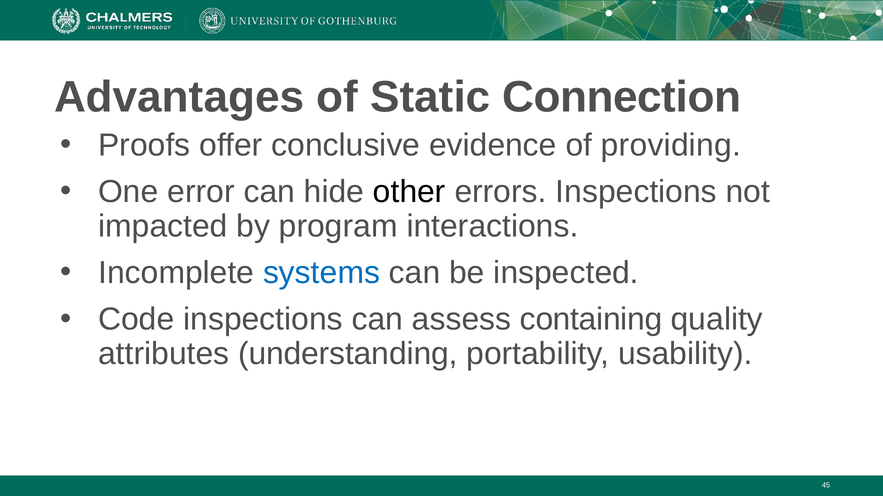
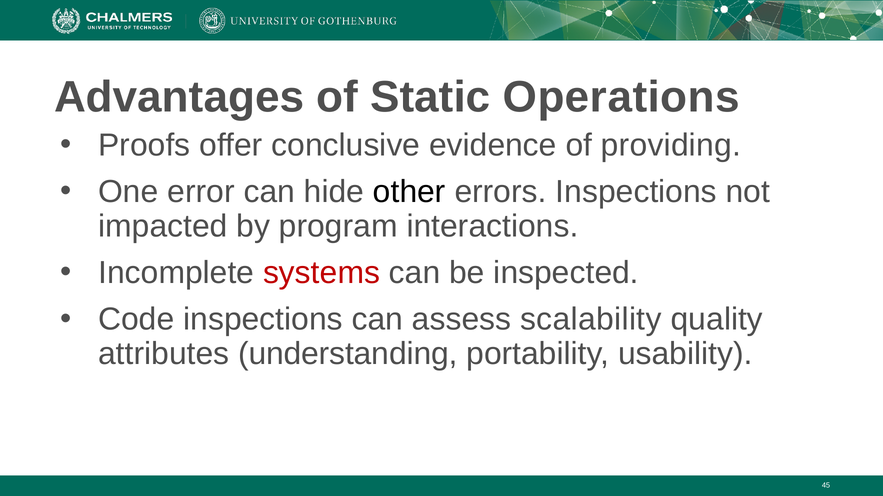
Connection: Connection -> Operations
systems colour: blue -> red
containing: containing -> scalability
